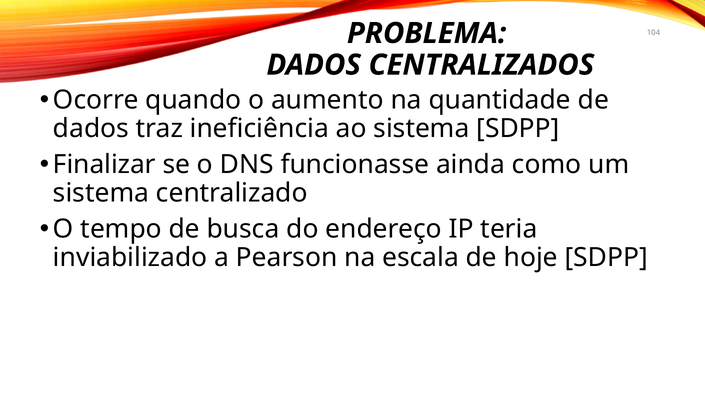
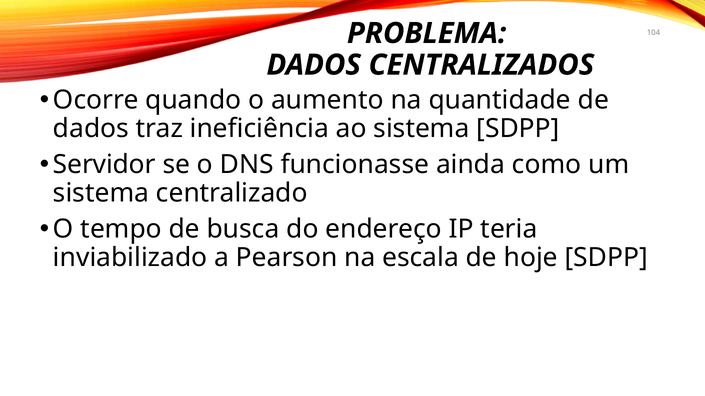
Finalizar: Finalizar -> Servidor
